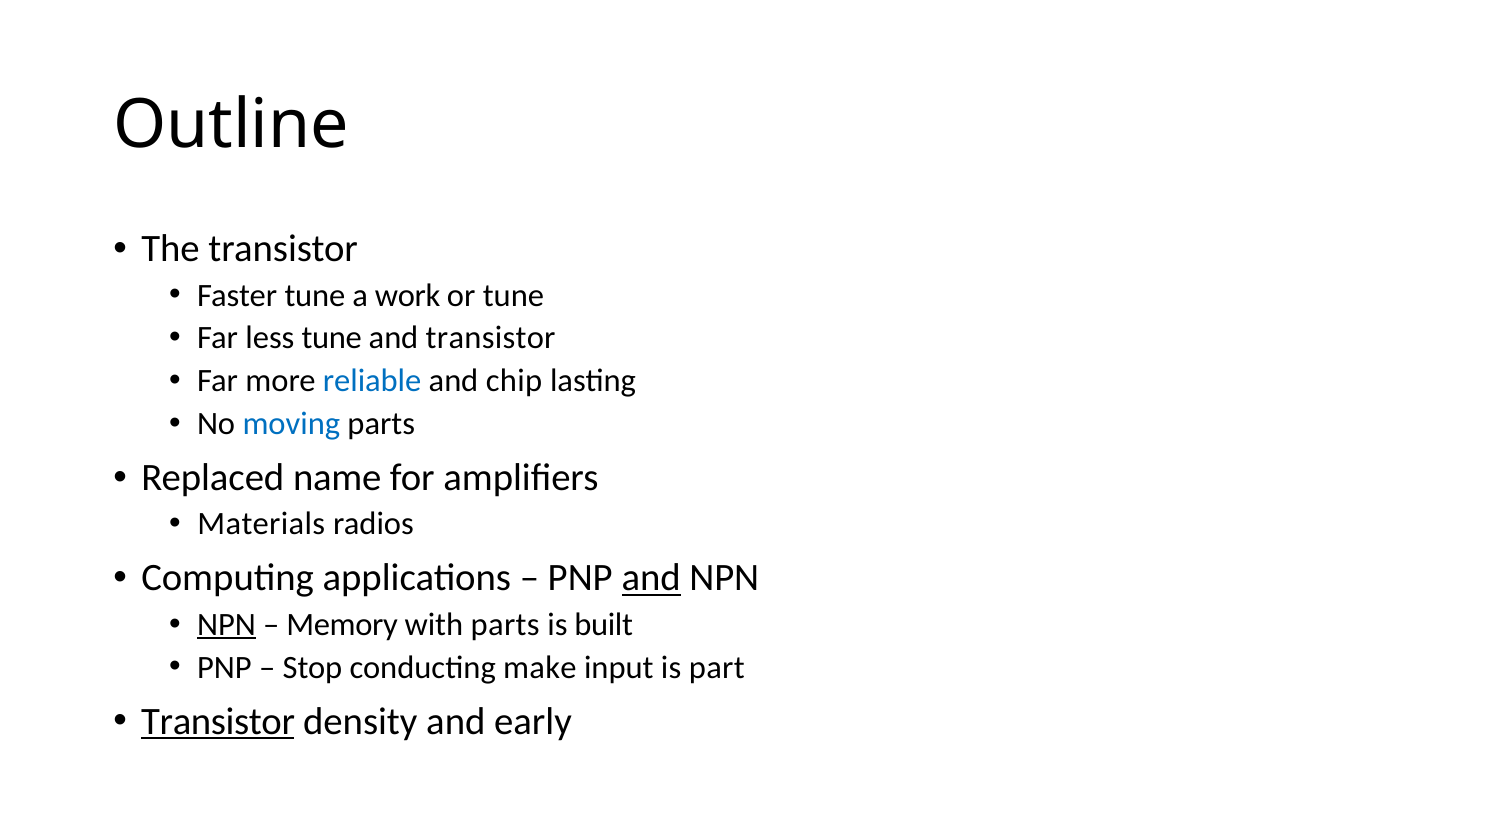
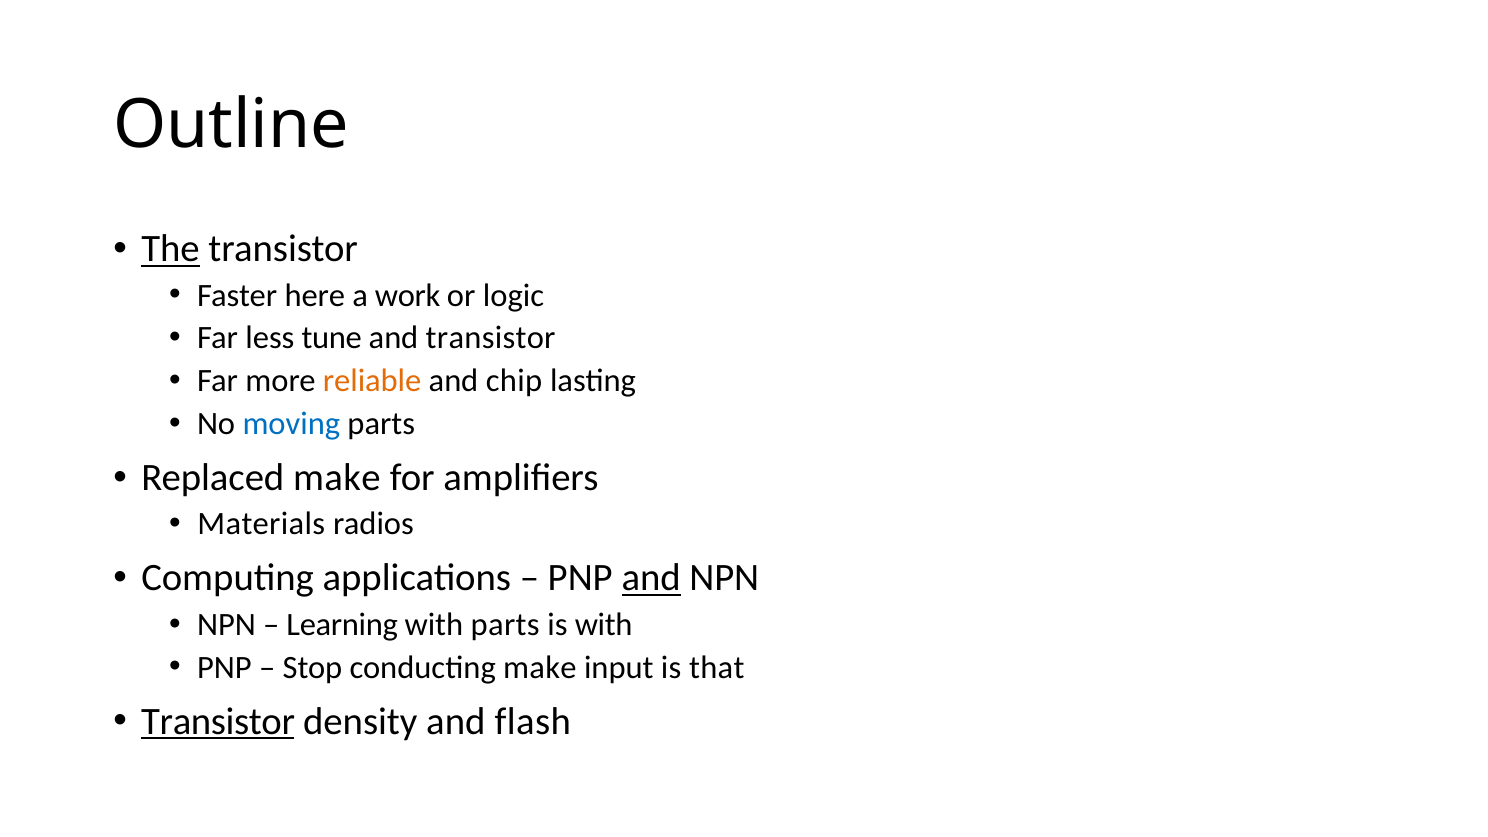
The underline: none -> present
Faster tune: tune -> here
or tune: tune -> logic
reliable colour: blue -> orange
Replaced name: name -> make
NPN at (227, 624) underline: present -> none
Memory: Memory -> Learning
is built: built -> with
part: part -> that
early: early -> flash
